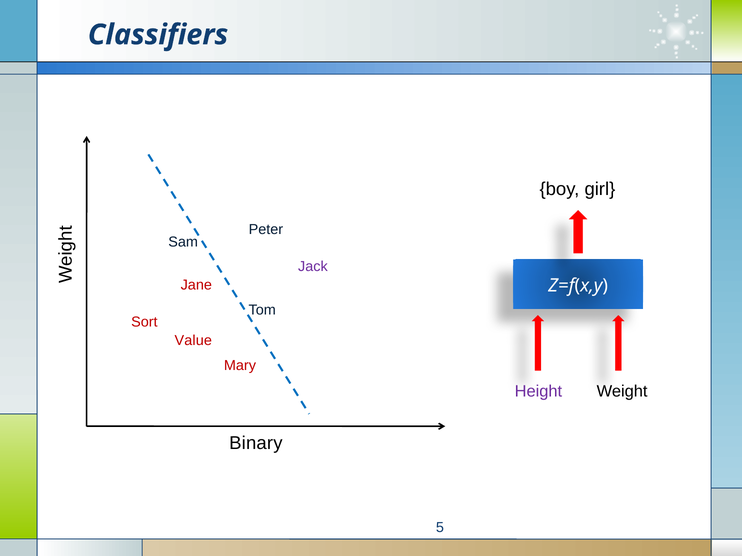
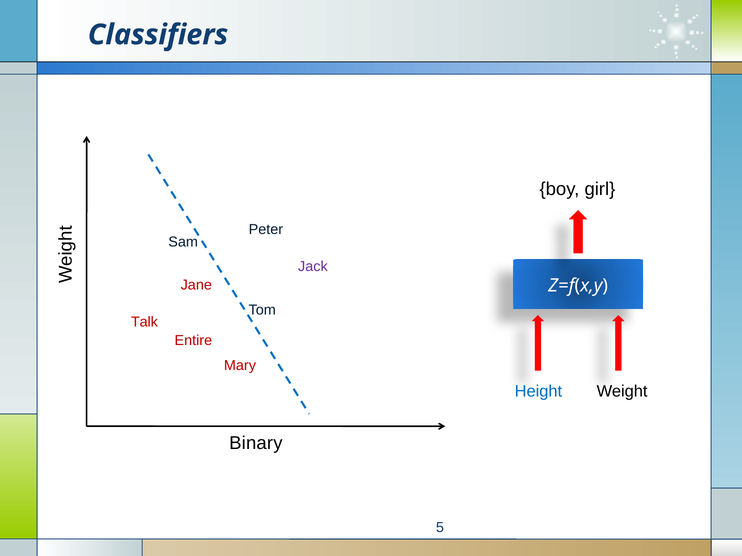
Sort: Sort -> Talk
Value: Value -> Entire
Height colour: purple -> blue
